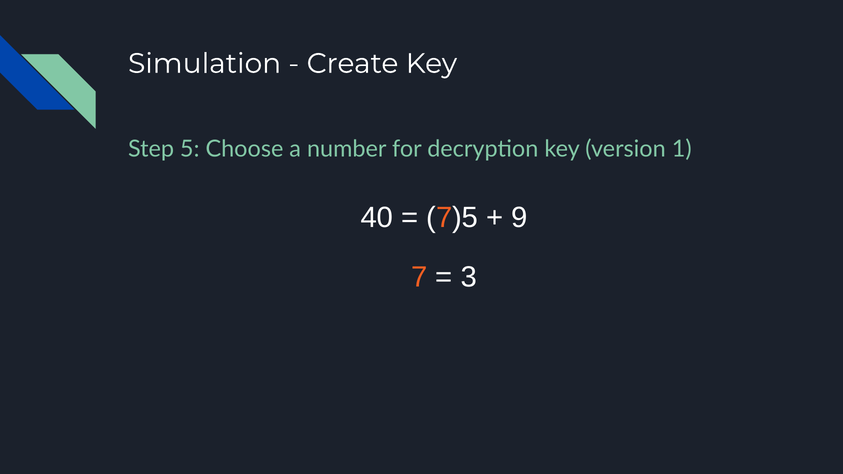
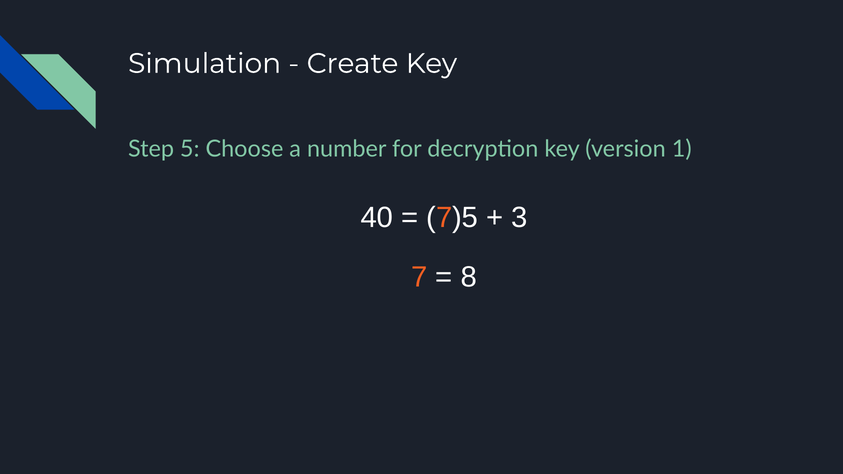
9: 9 -> 3
3: 3 -> 8
